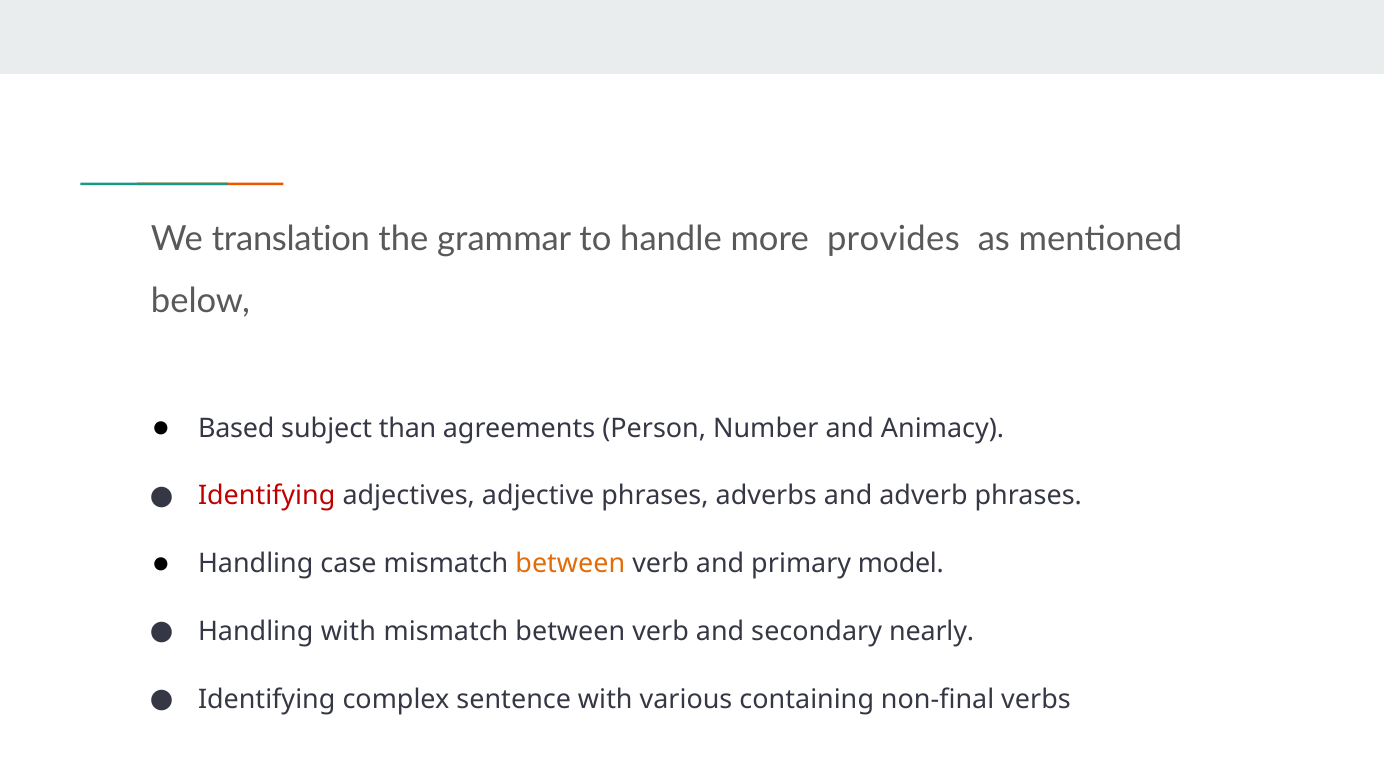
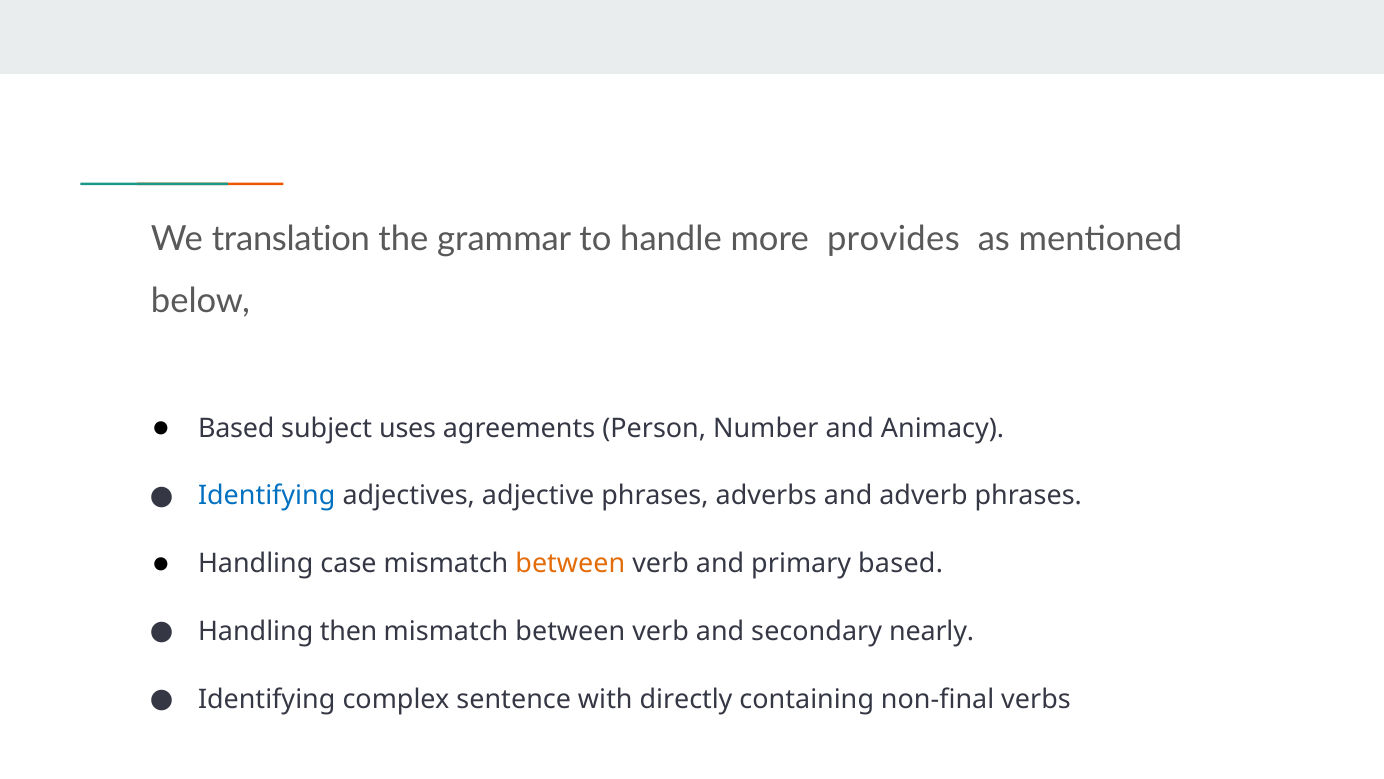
than: than -> uses
Identifying at (267, 496) colour: red -> blue
primary model: model -> based
Handling with: with -> then
various: various -> directly
